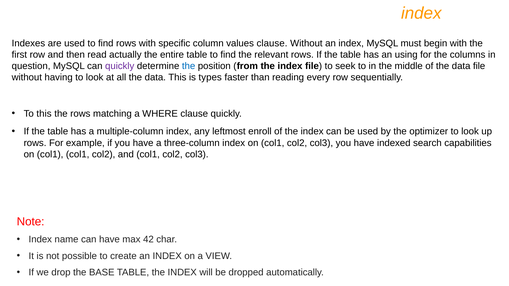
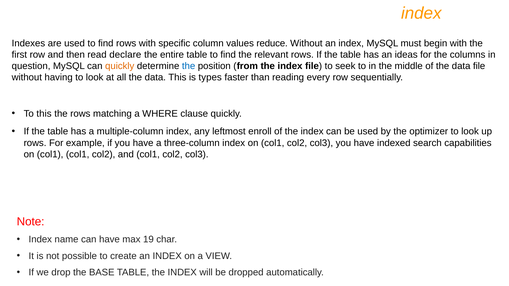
values clause: clause -> reduce
actually: actually -> declare
using: using -> ideas
quickly at (120, 66) colour: purple -> orange
42: 42 -> 19
